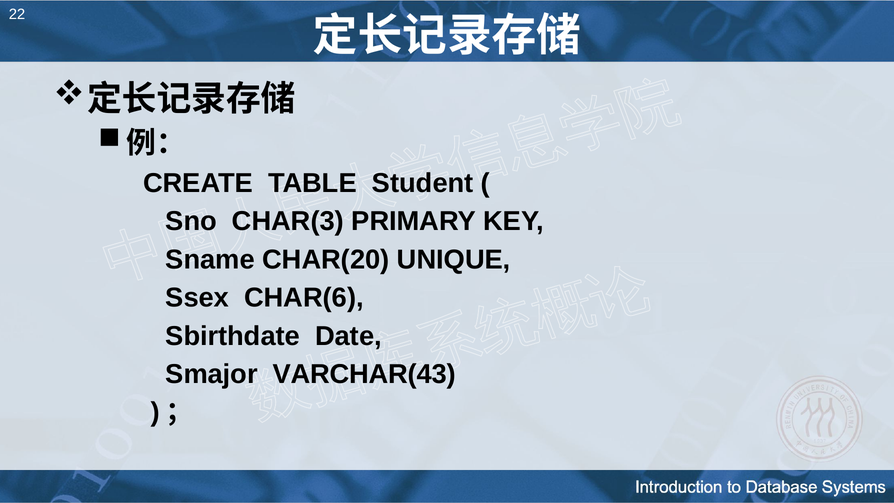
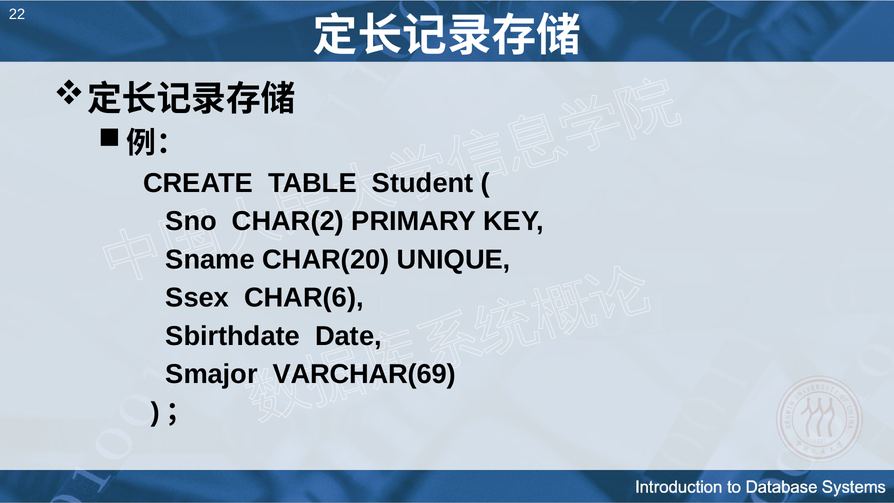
CHAR(3: CHAR(3 -> CHAR(2
VARCHAR(43: VARCHAR(43 -> VARCHAR(69
